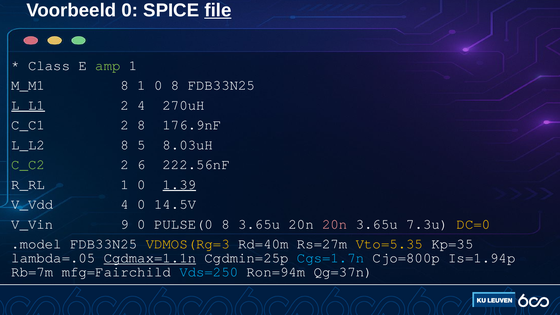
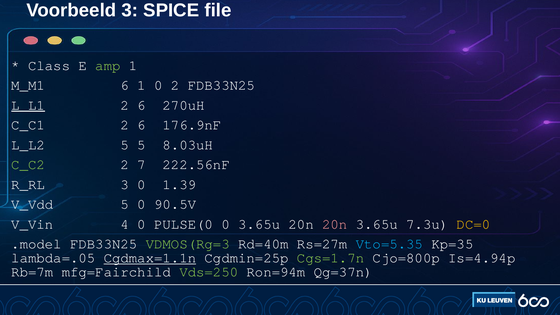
Voorbeeld 0: 0 -> 3
file underline: present -> none
M_M1 8: 8 -> 6
0 8: 8 -> 2
4 at (142, 105): 4 -> 6
C_C1 2 8: 8 -> 6
L_L2 8: 8 -> 5
6: 6 -> 7
R_RL 1: 1 -> 3
1.39 underline: present -> none
V_Vdd 4: 4 -> 5
14.5V: 14.5V -> 90.5V
9: 9 -> 4
PULSE(0 8: 8 -> 0
VDMOS(Rg=3 colour: yellow -> light green
Vto=5.35 colour: yellow -> light blue
Cgs=1.7n colour: light blue -> light green
Is=1.94p: Is=1.94p -> Is=4.94p
Vds=250 colour: light blue -> light green
